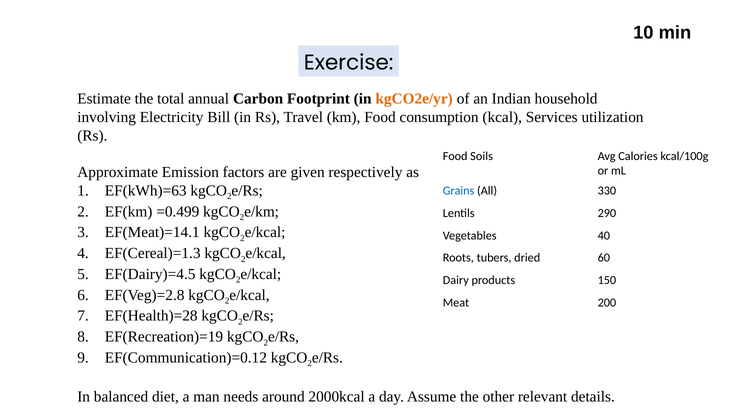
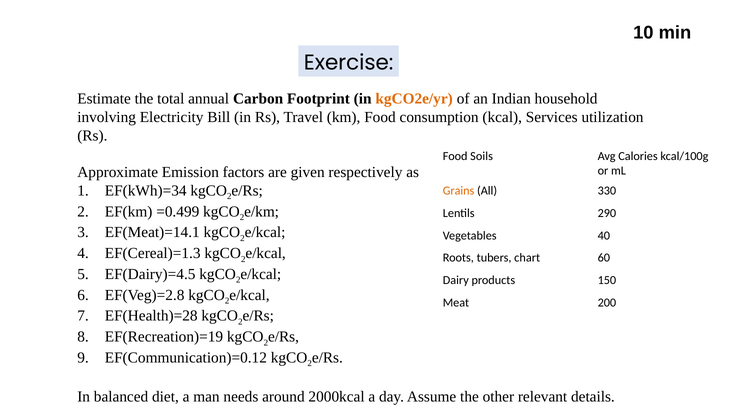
EF(kWh)=63: EF(kWh)=63 -> EF(kWh)=34
Grains colour: blue -> orange
dried: dried -> chart
